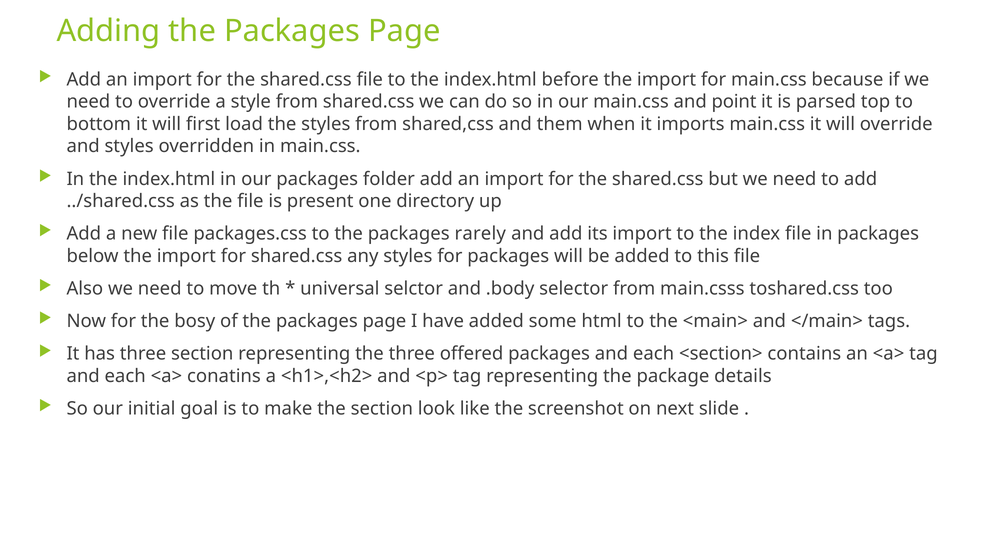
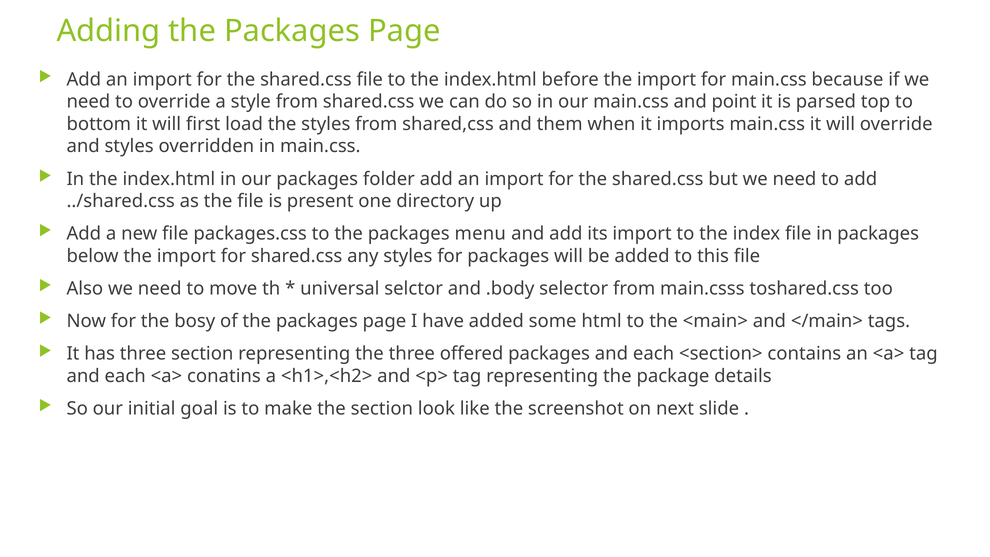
rarely: rarely -> menu
